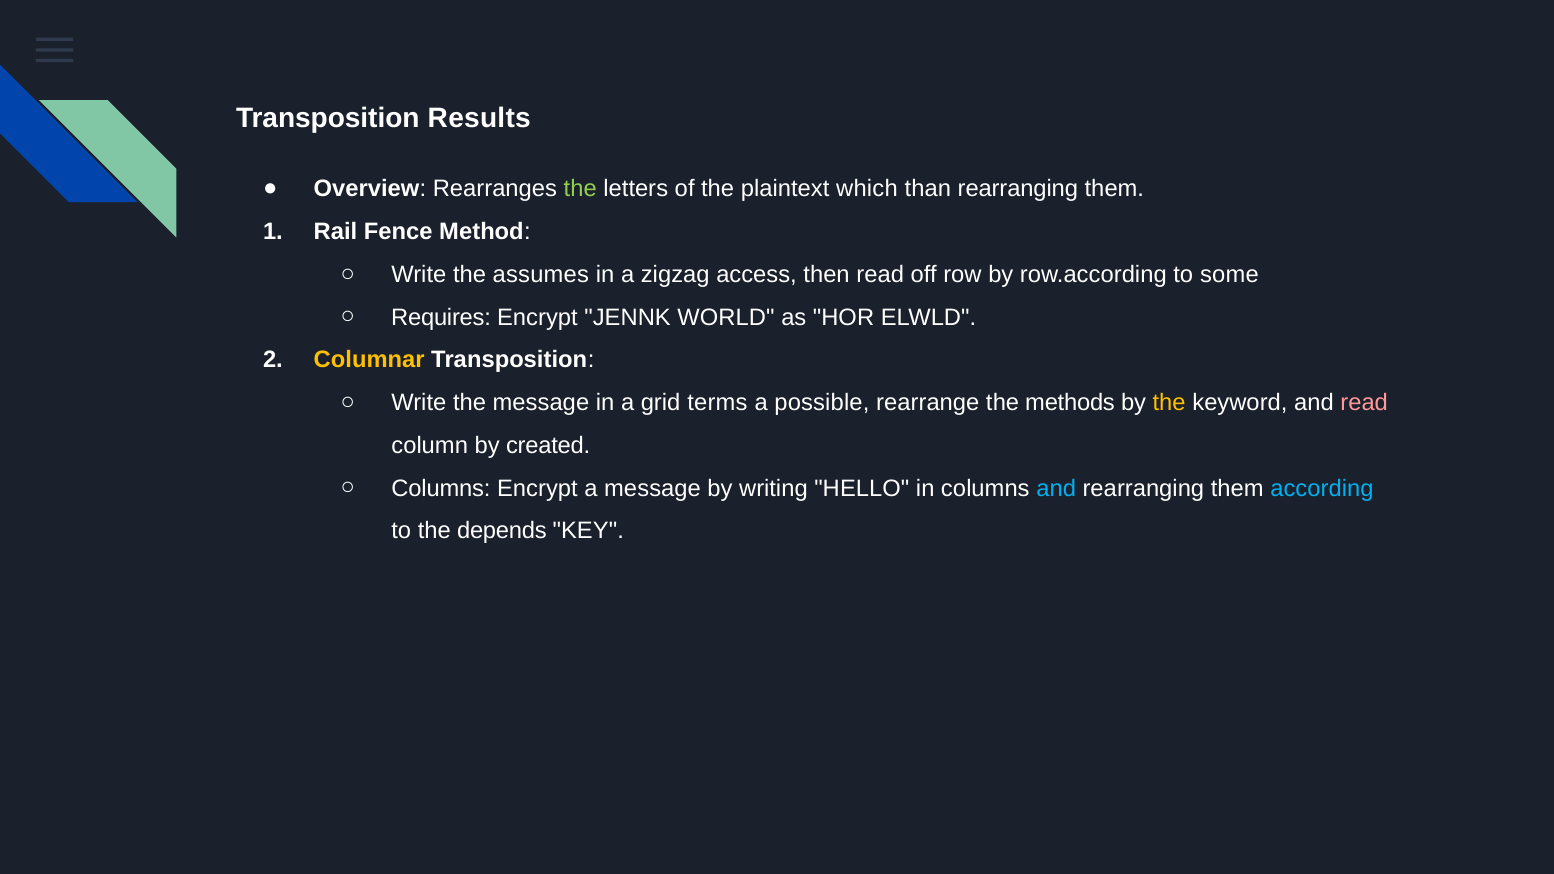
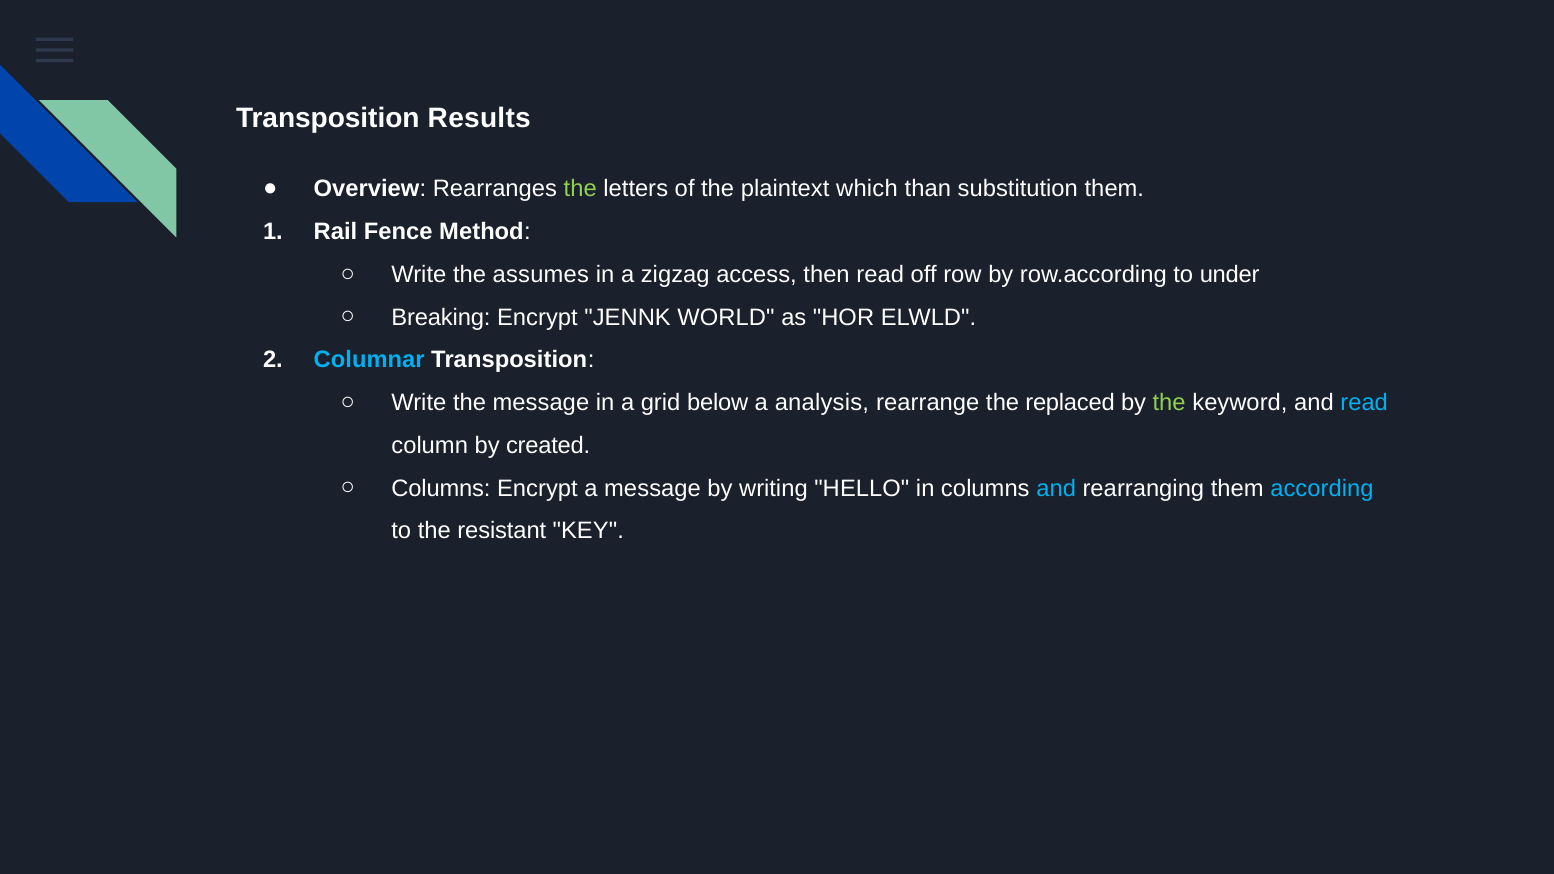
than rearranging: rearranging -> substitution
some: some -> under
Requires: Requires -> Breaking
Columnar colour: yellow -> light blue
terms: terms -> below
possible: possible -> analysis
methods: methods -> replaced
the at (1169, 403) colour: yellow -> light green
read at (1364, 403) colour: pink -> light blue
depends: depends -> resistant
